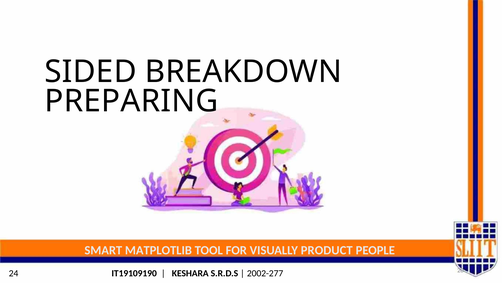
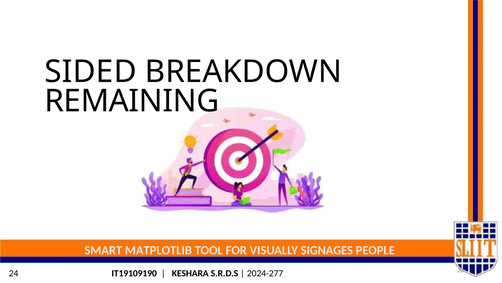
PREPARING: PREPARING -> REMAINING
PRODUCT: PRODUCT -> SIGNAGES
2002-277: 2002-277 -> 2024-277
